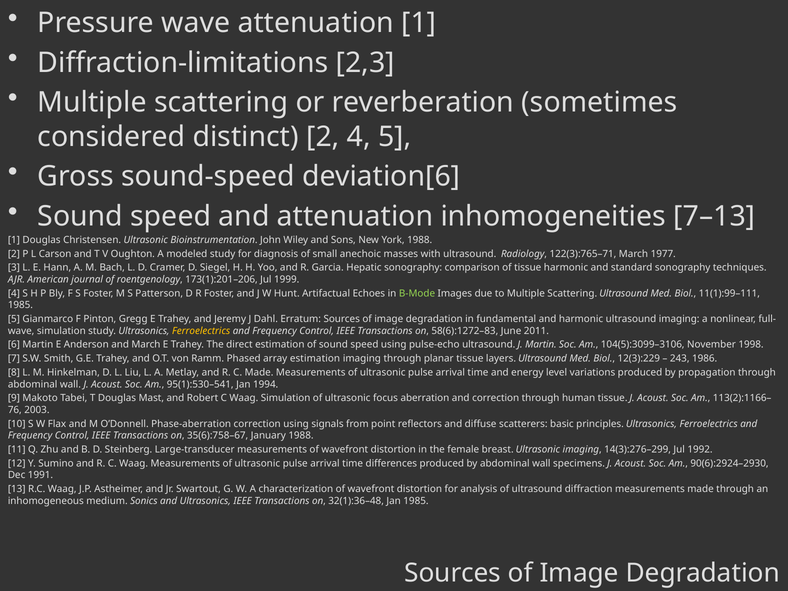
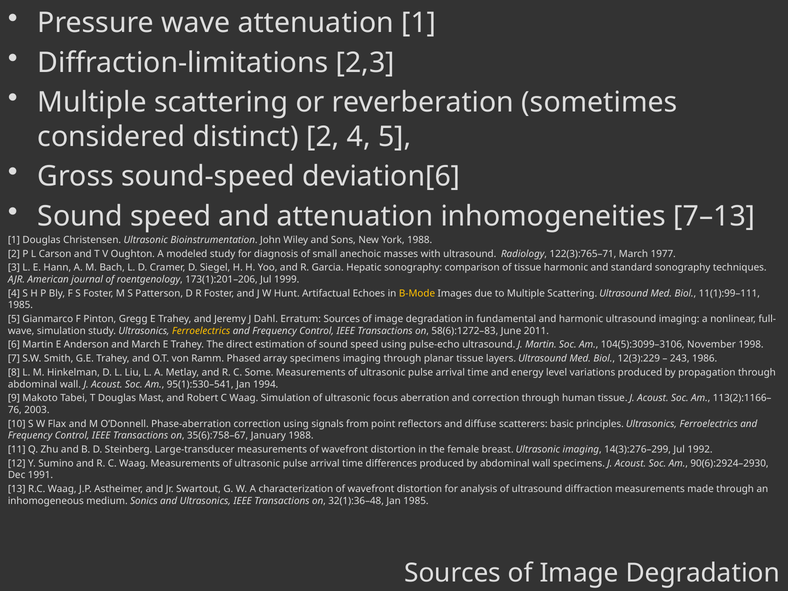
B-Mode colour: light green -> yellow
array estimation: estimation -> specimens
C Made: Made -> Some
